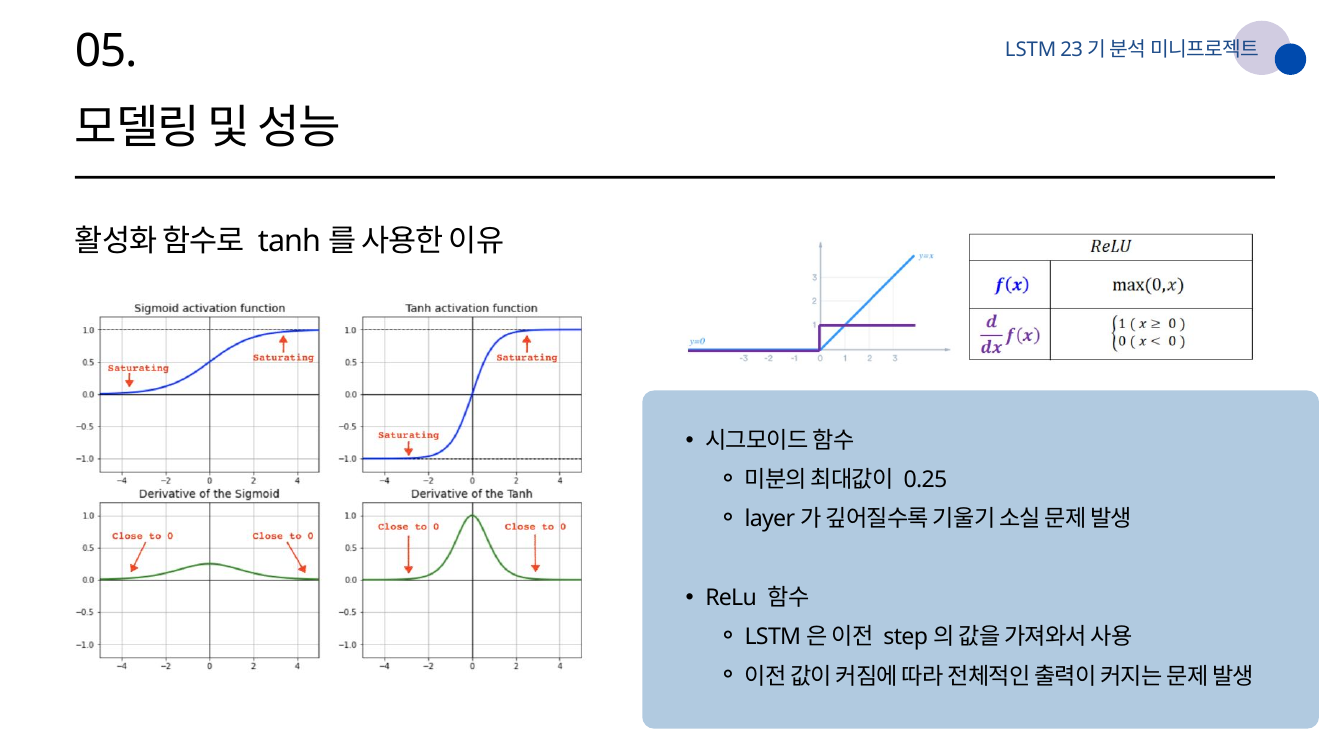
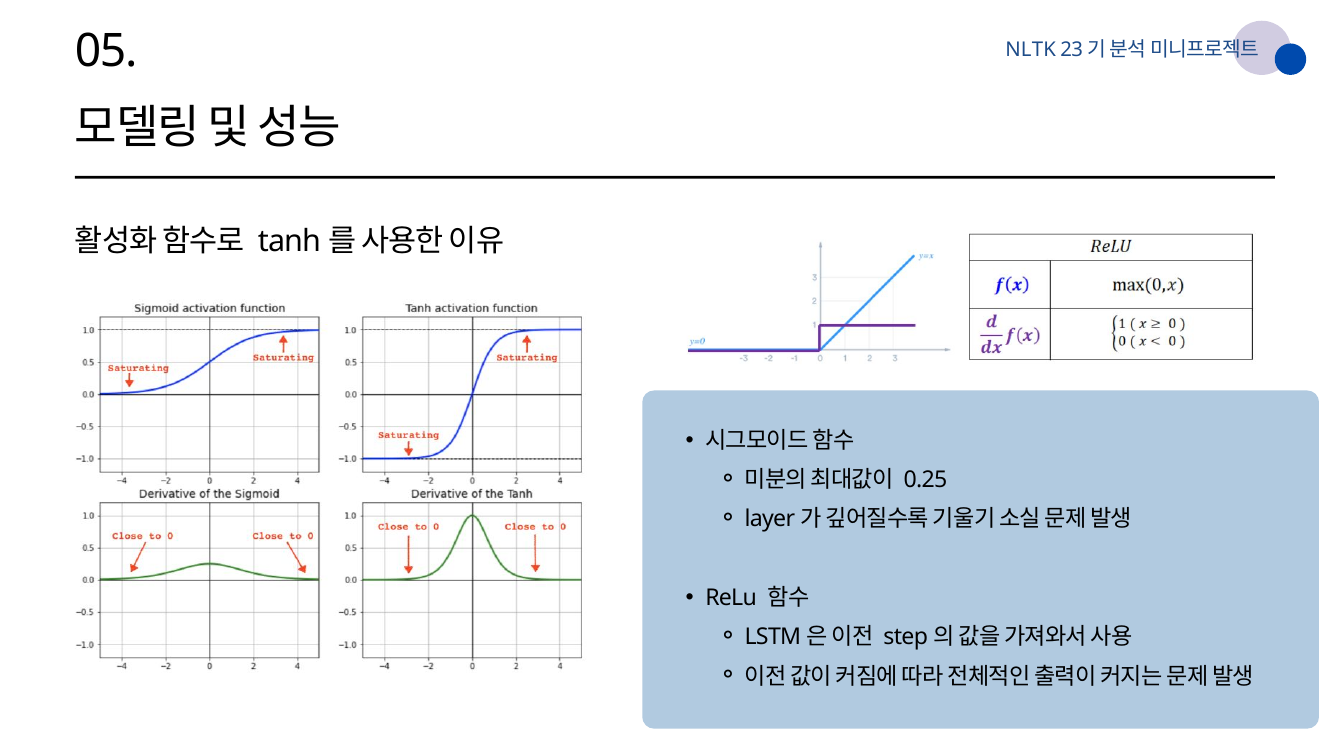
LSTM at (1031, 49): LSTM -> NLTK
